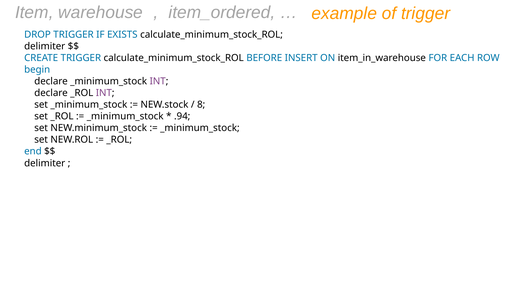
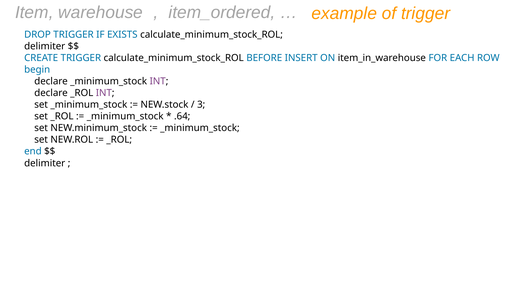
8: 8 -> 3
.94: .94 -> .64
